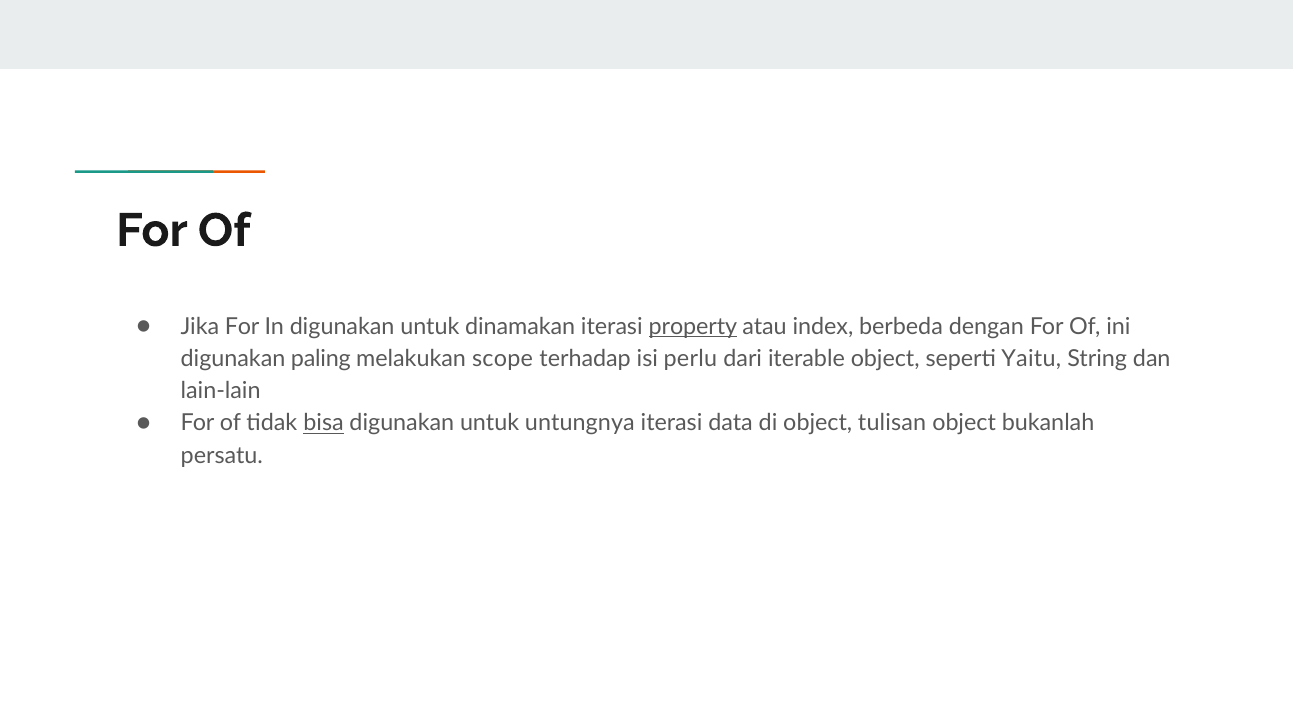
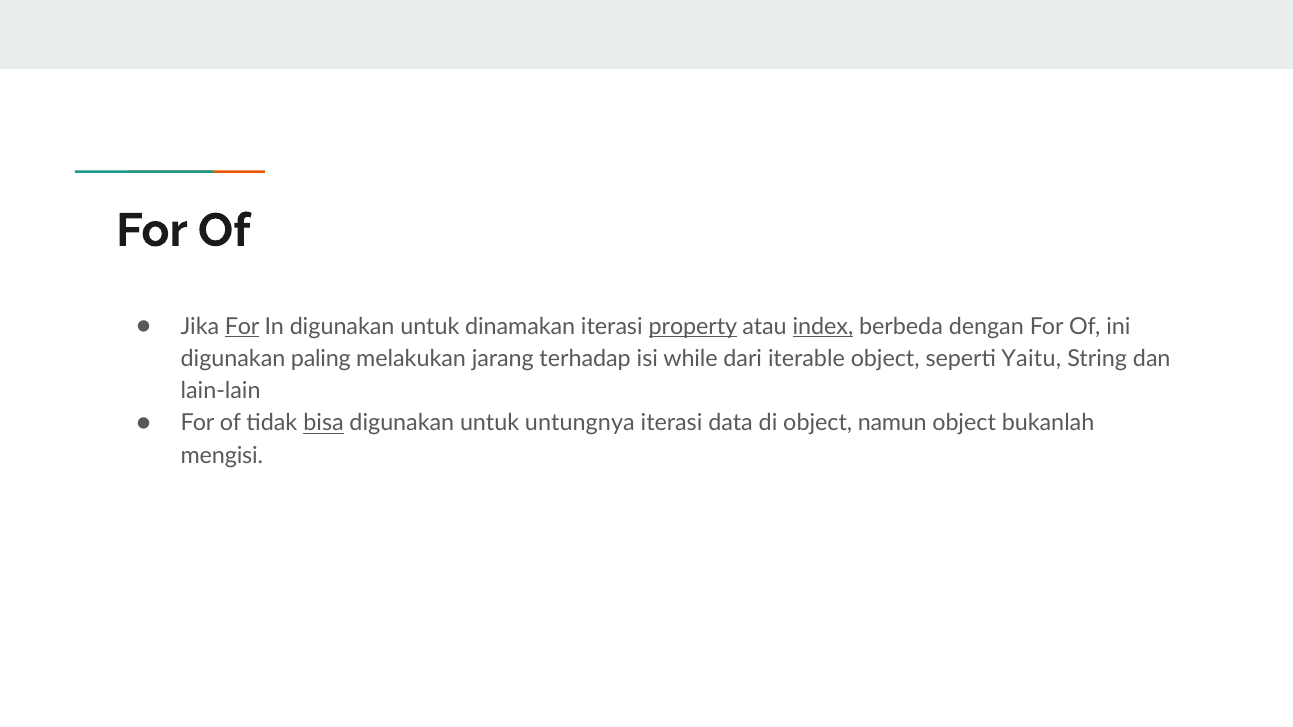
For at (242, 327) underline: none -> present
index underline: none -> present
scope: scope -> jarang
perlu: perlu -> while
tulisan: tulisan -> namun
persatu: persatu -> mengisi
